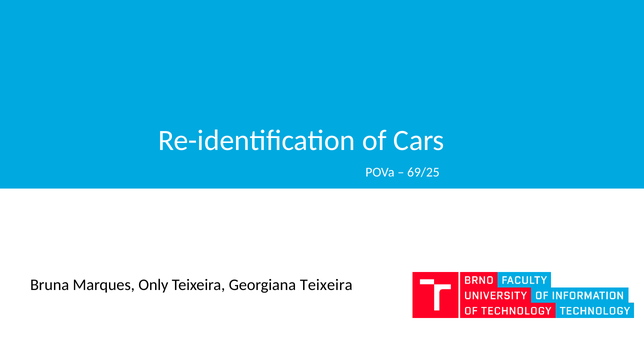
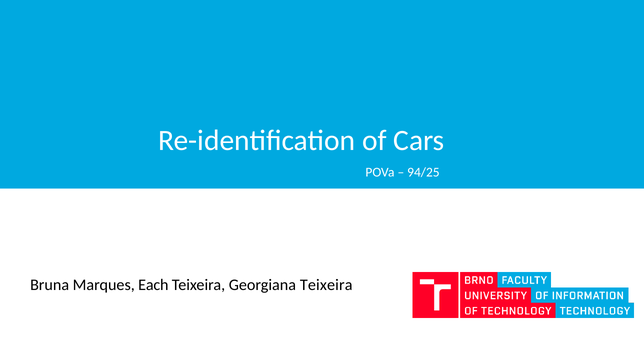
69/25: 69/25 -> 94/25
Only: Only -> Each
